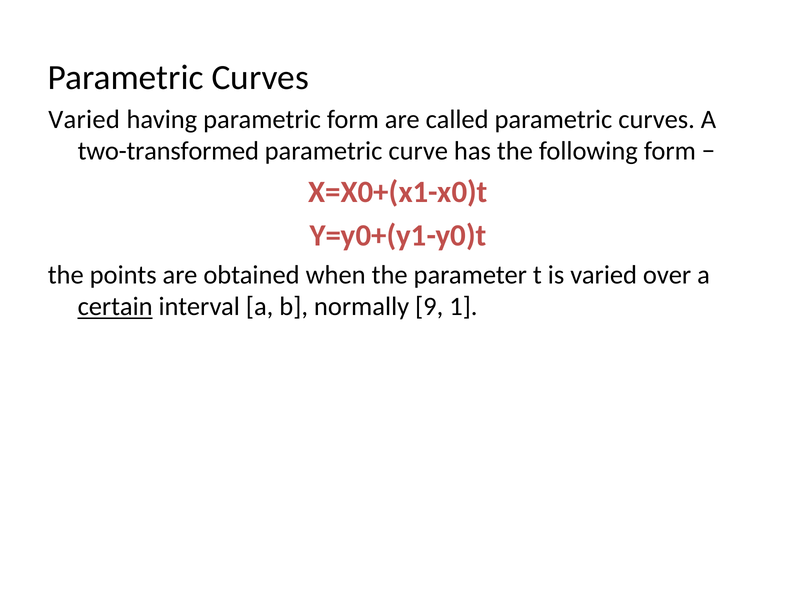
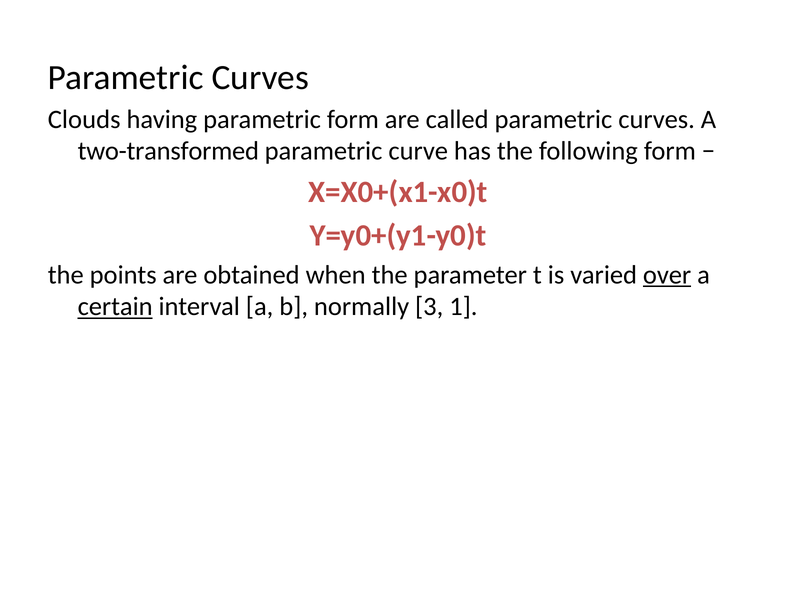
Varied at (84, 119): Varied -> Clouds
over underline: none -> present
9: 9 -> 3
